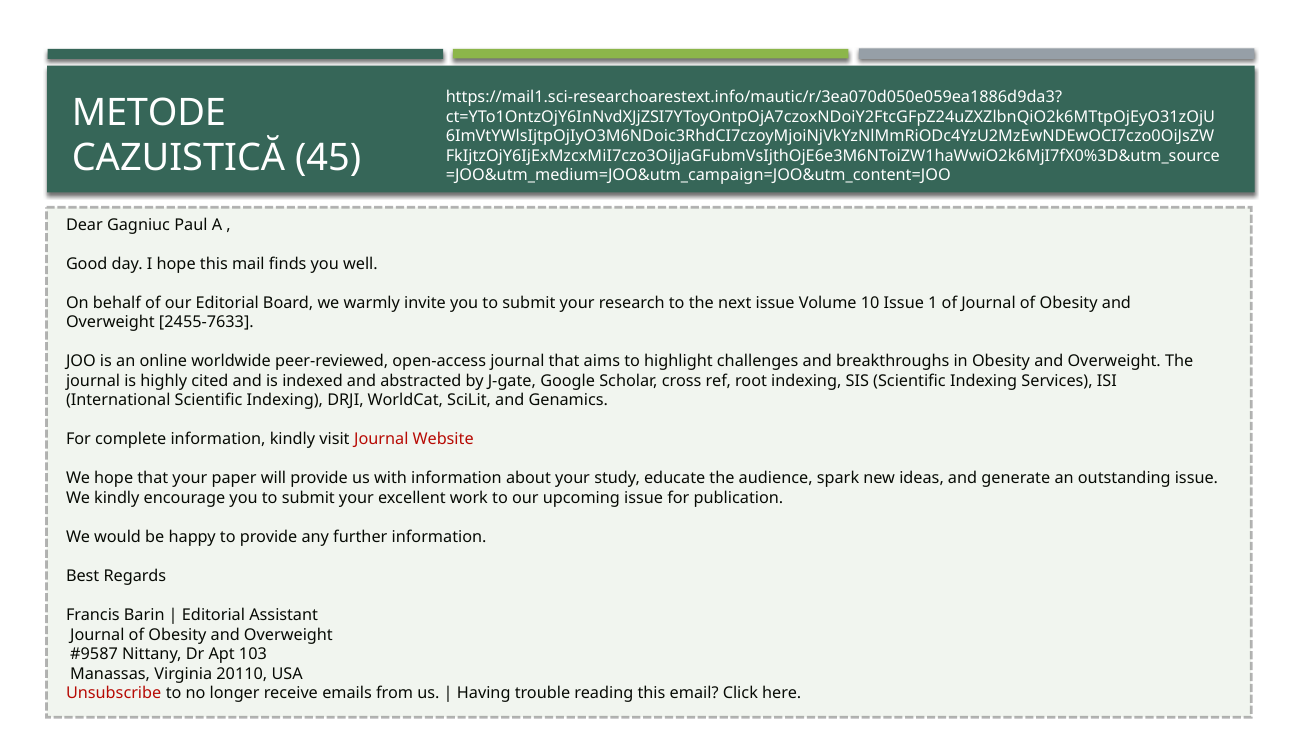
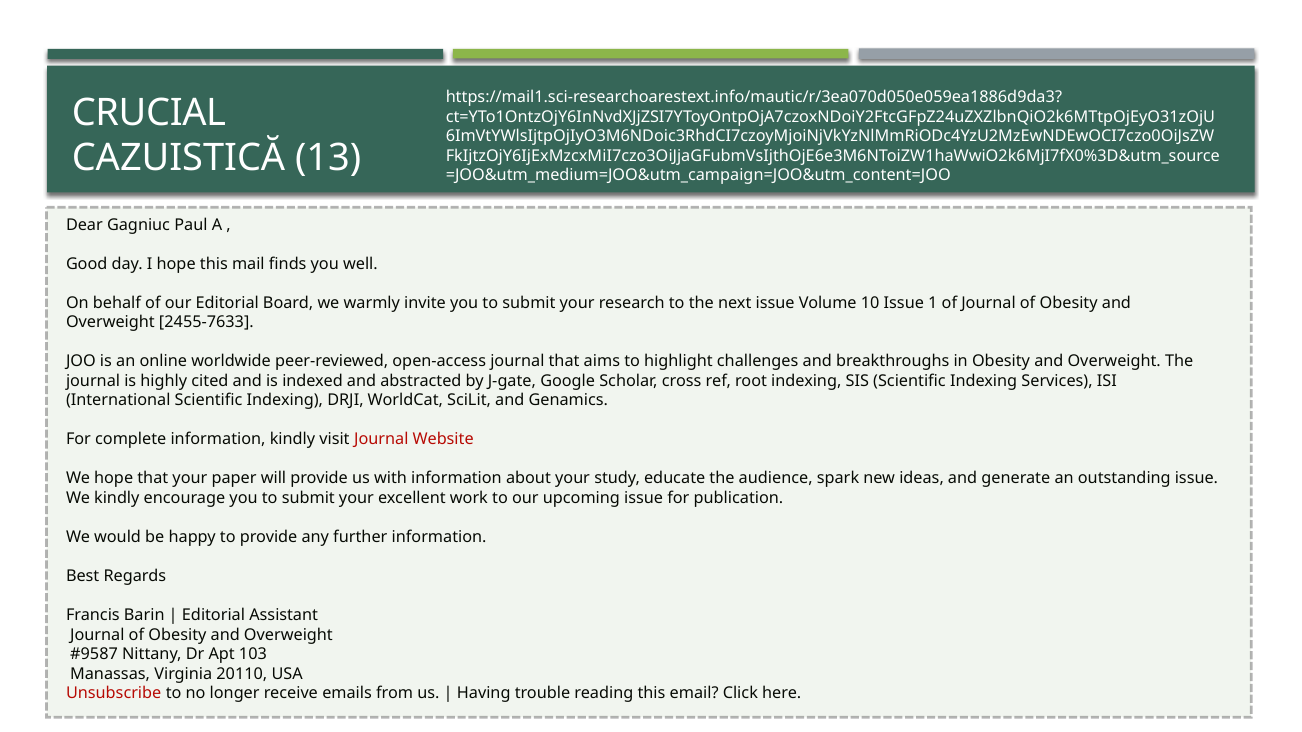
METODE: METODE -> CRUCIAL
45: 45 -> 13
